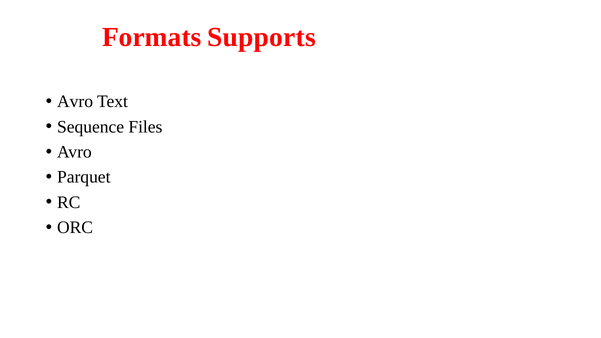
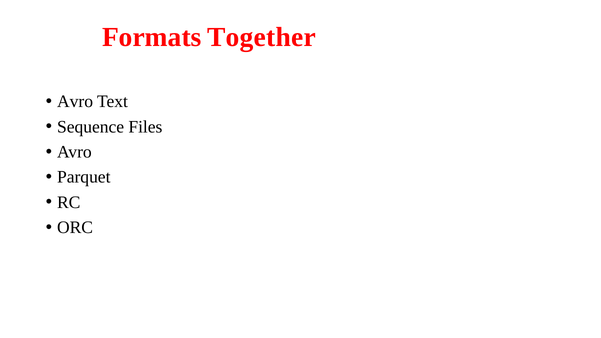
Supports: Supports -> Together
